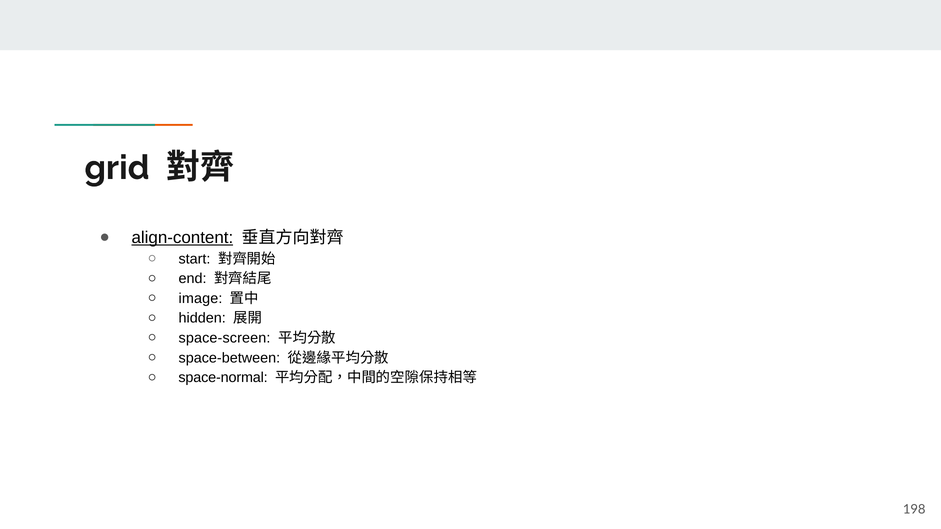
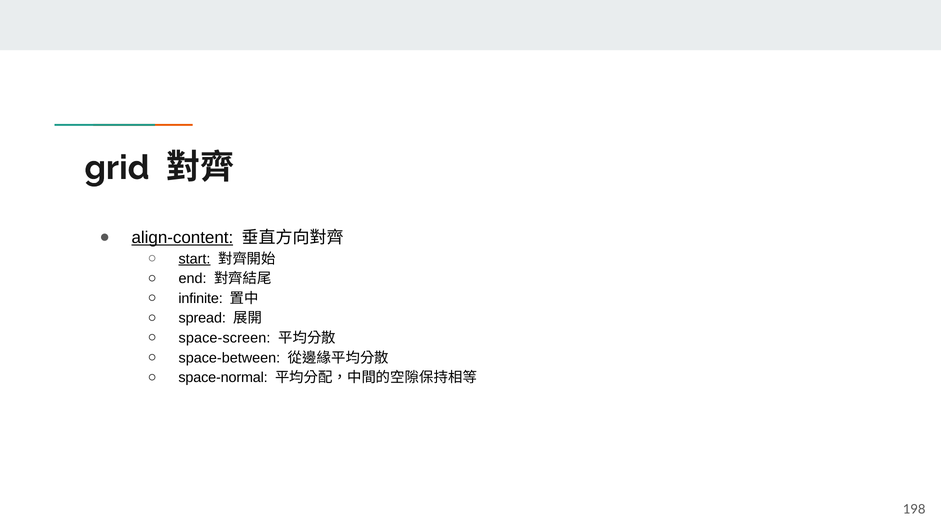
start underline: none -> present
image: image -> infinite
hidden: hidden -> spread
